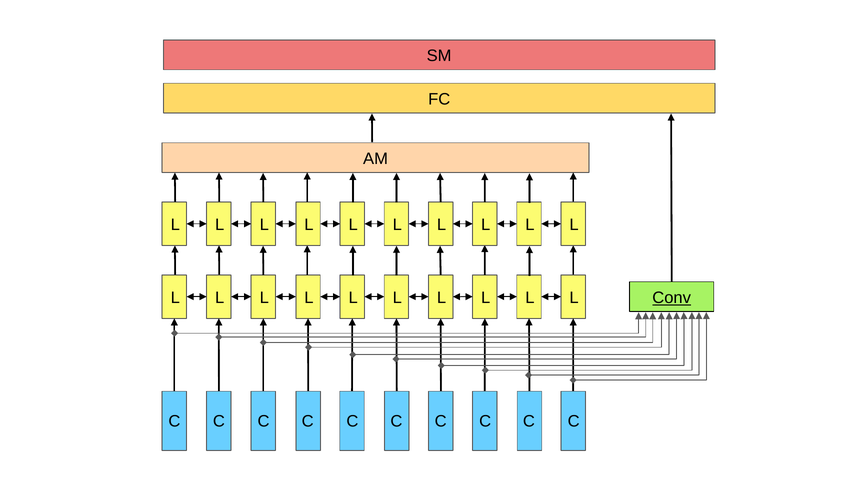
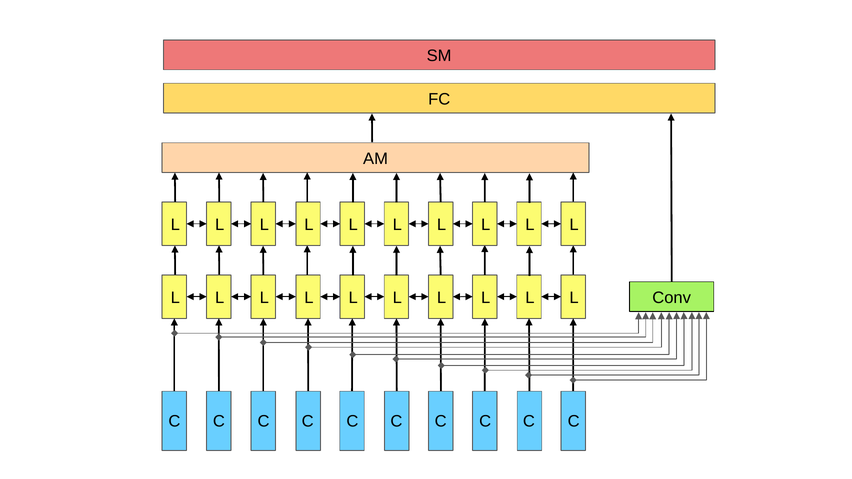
Conv underline: present -> none
